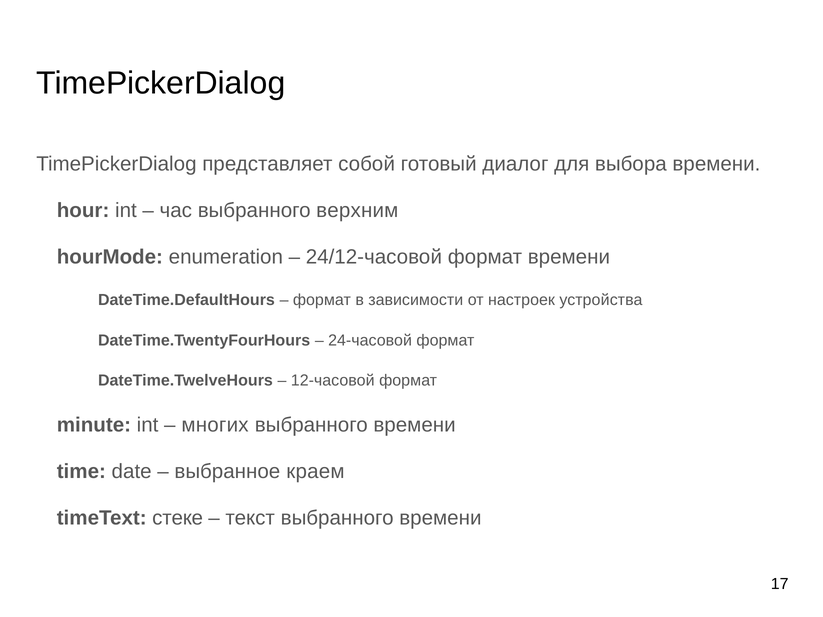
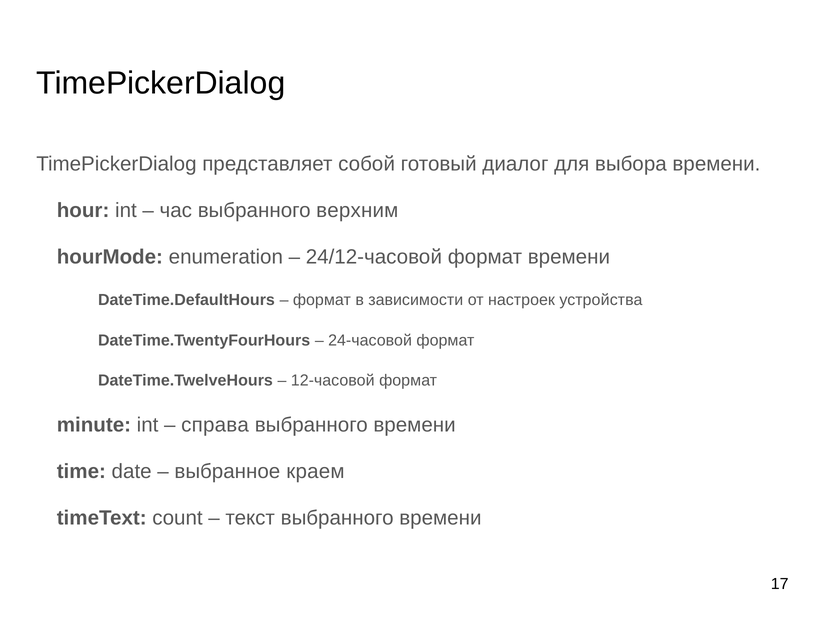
многих: многих -> справа
стеке: стеке -> count
